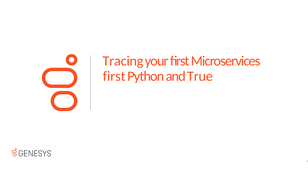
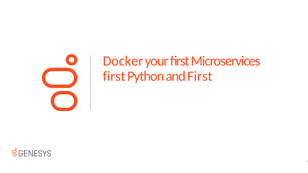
Tracing: Tracing -> Docker
and True: True -> First
